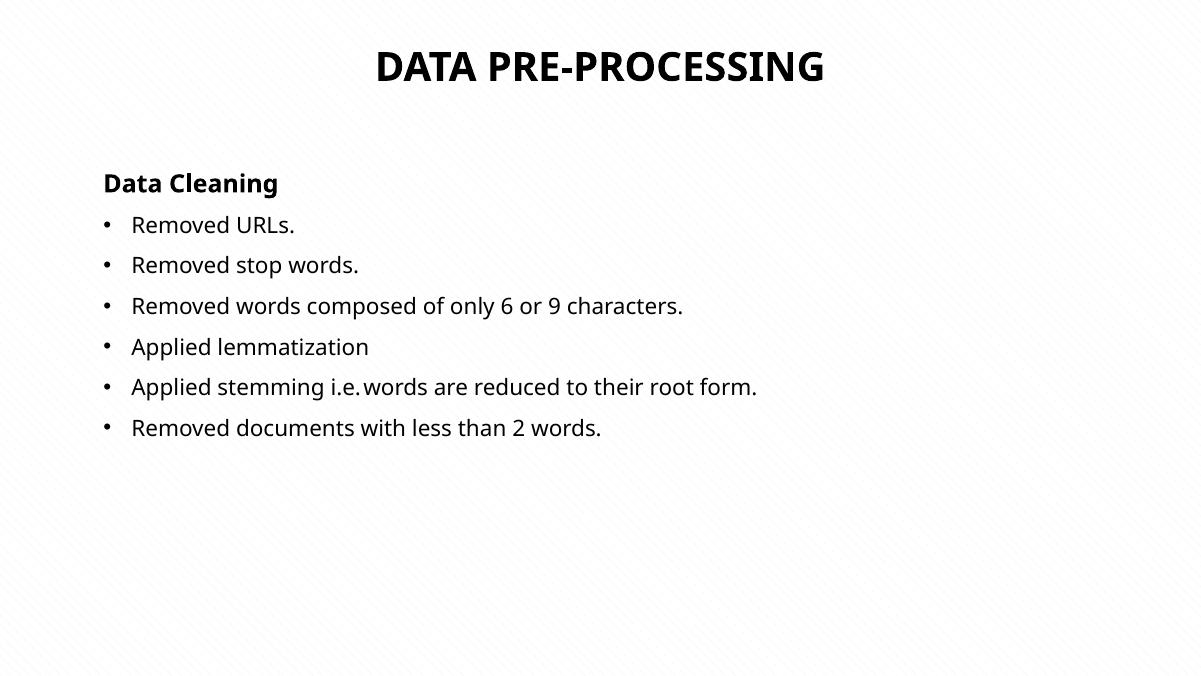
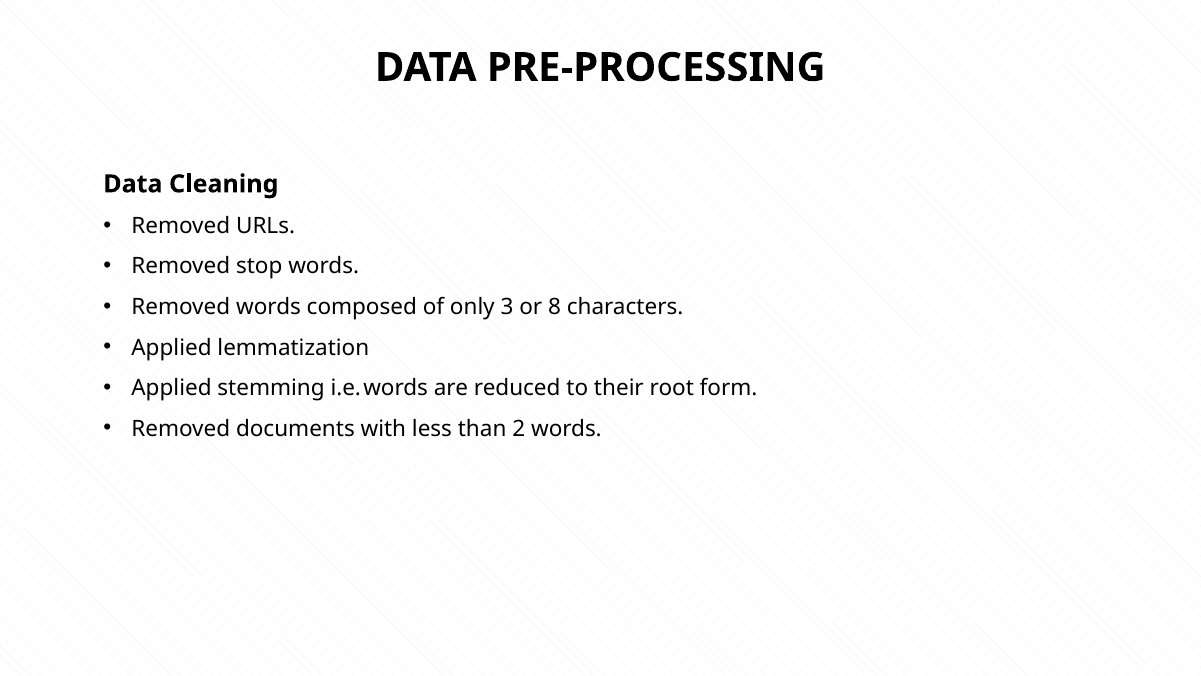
6: 6 -> 3
9: 9 -> 8
